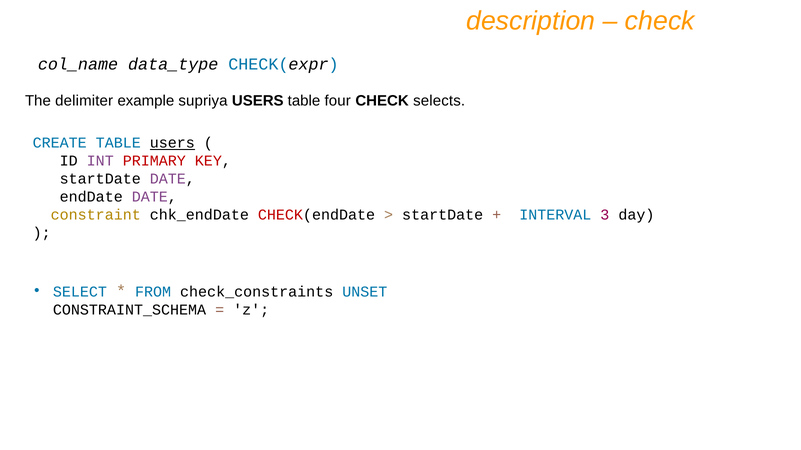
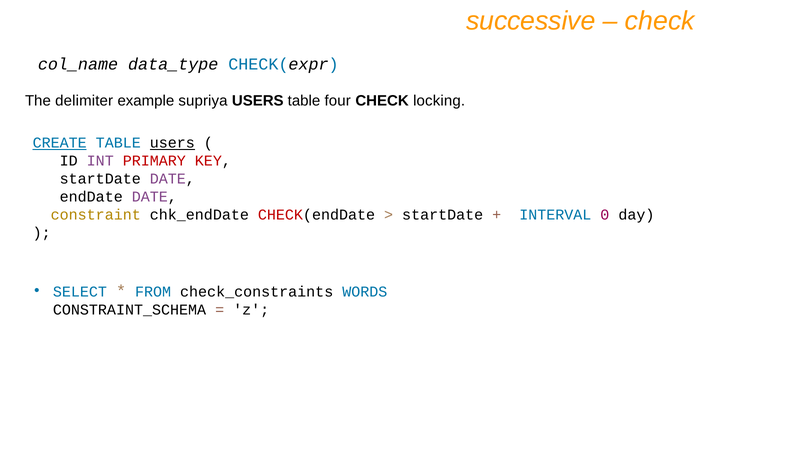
description: description -> successive
selects: selects -> locking
CREATE underline: none -> present
3: 3 -> 0
UNSET: UNSET -> WORDS
